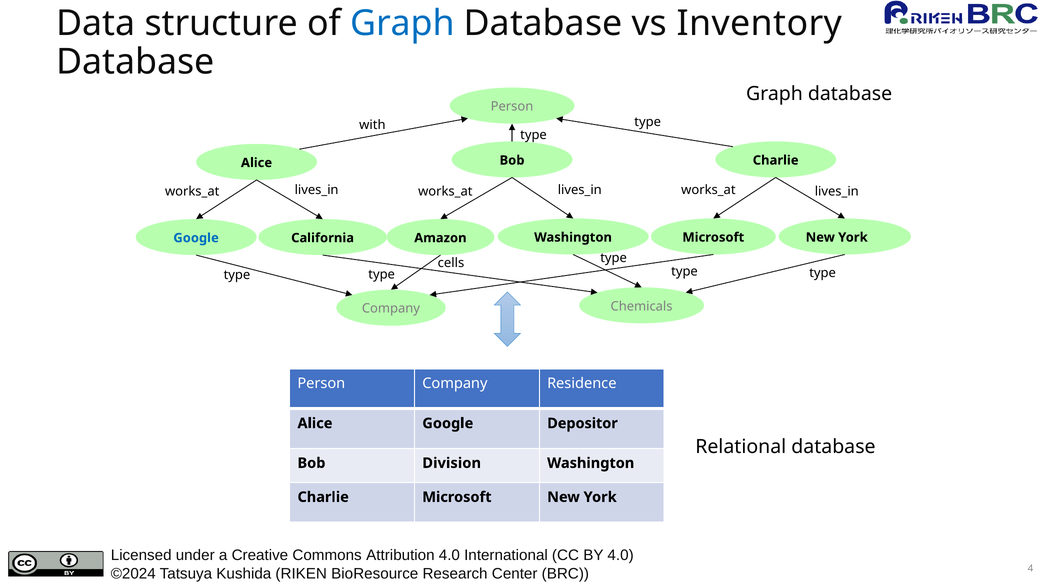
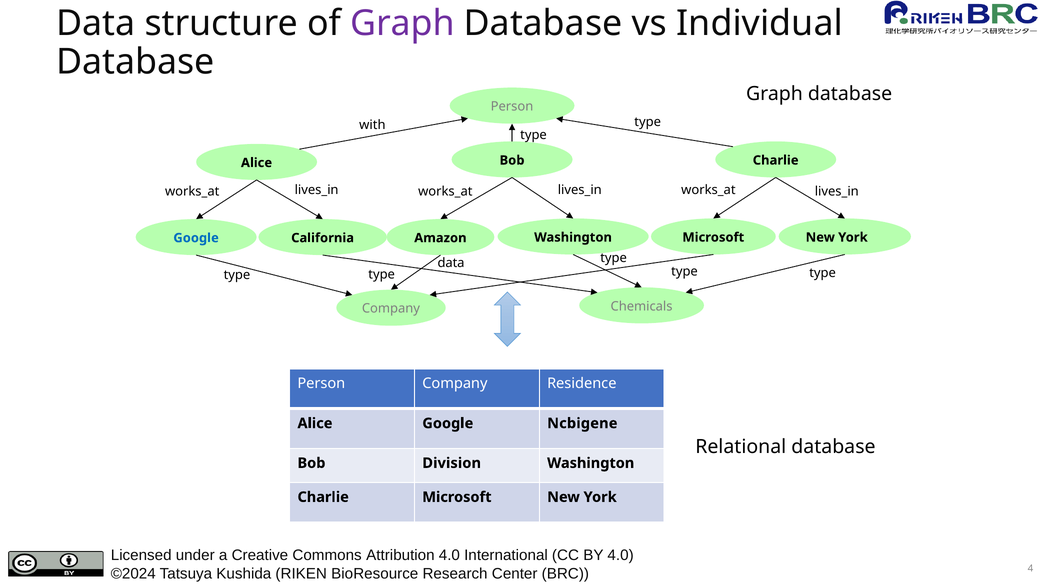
Graph at (402, 23) colour: blue -> purple
Inventory: Inventory -> Individual
cells at (451, 263): cells -> data
Depositor: Depositor -> Ncbigene
